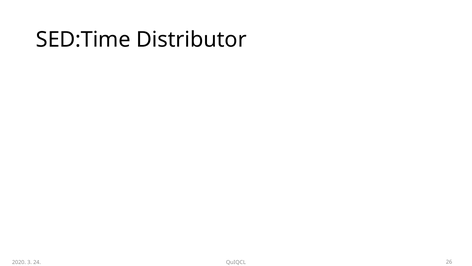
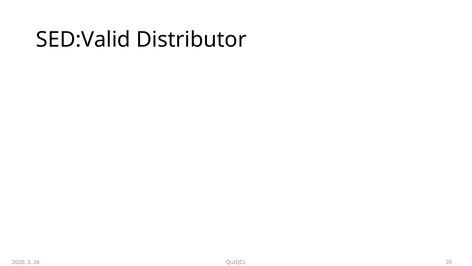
SED:Time: SED:Time -> SED:Valid
